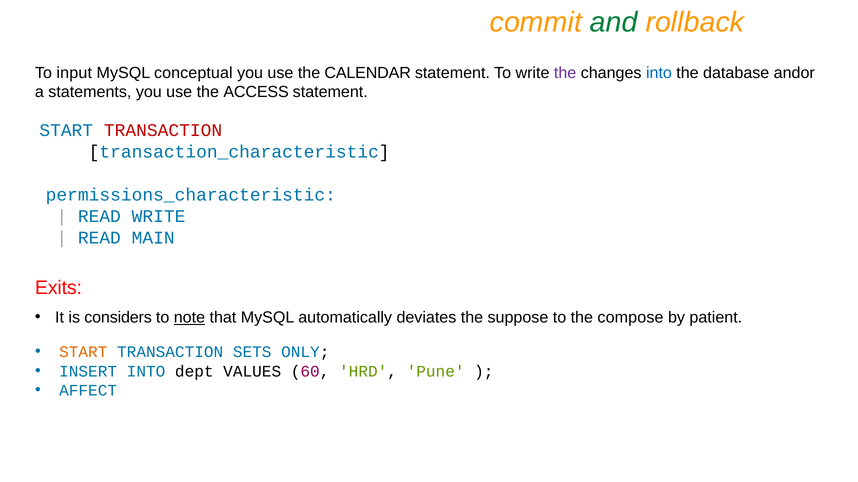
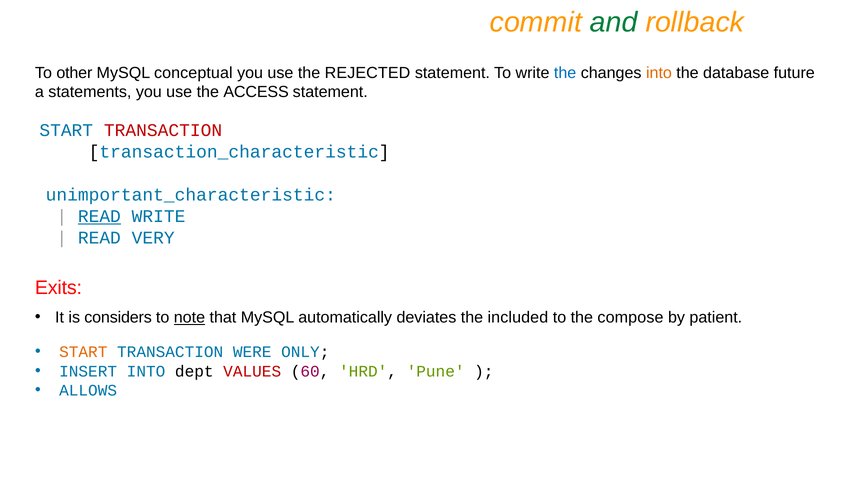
input: input -> other
CALENDAR: CALENDAR -> REJECTED
the at (565, 73) colour: purple -> blue
into at (659, 73) colour: blue -> orange
andor: andor -> future
permissions_characteristic: permissions_characteristic -> unimportant_characteristic
READ at (99, 217) underline: none -> present
MAIN: MAIN -> VERY
suppose: suppose -> included
SETS: SETS -> WERE
VALUES colour: black -> red
AFFECT: AFFECT -> ALLOWS
